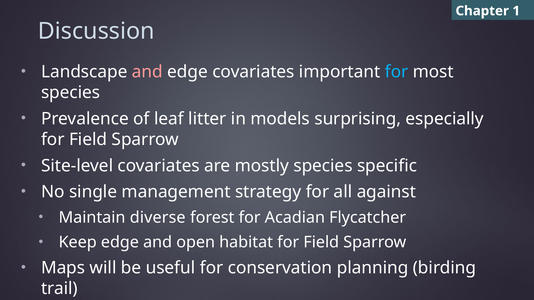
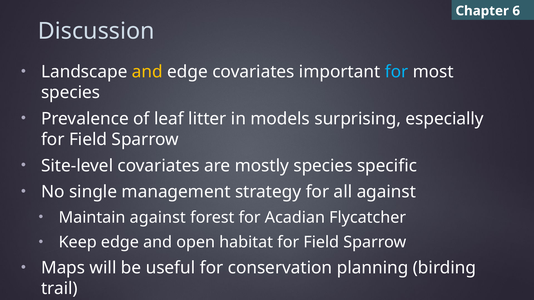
1: 1 -> 6
and at (147, 72) colour: pink -> yellow
Maintain diverse: diverse -> against
